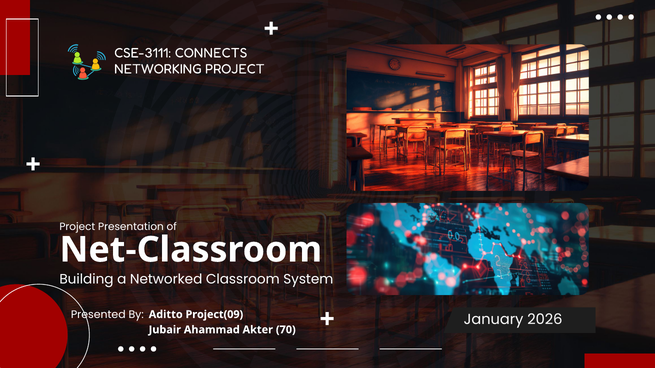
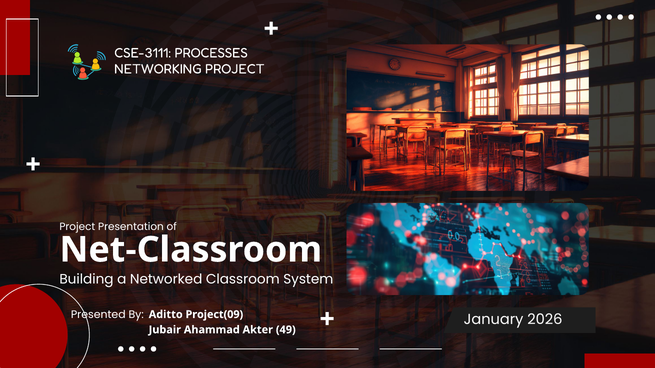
CONNECTS: CONNECTS -> PROCESSES
70: 70 -> 49
